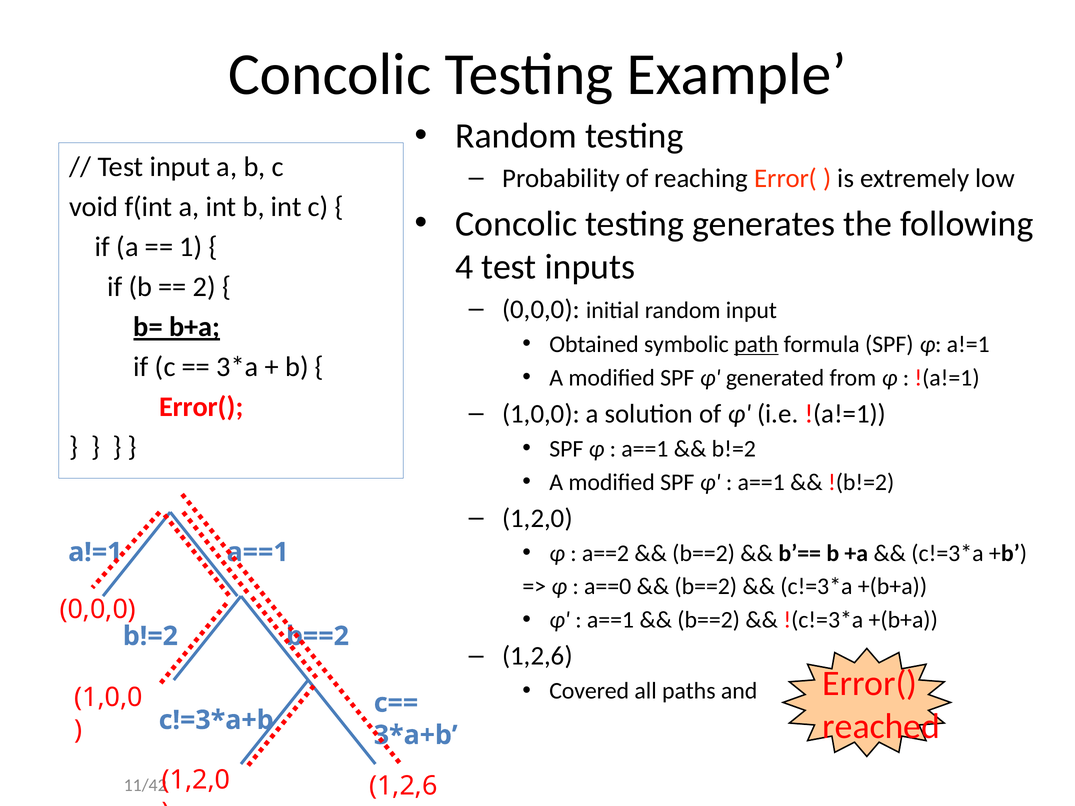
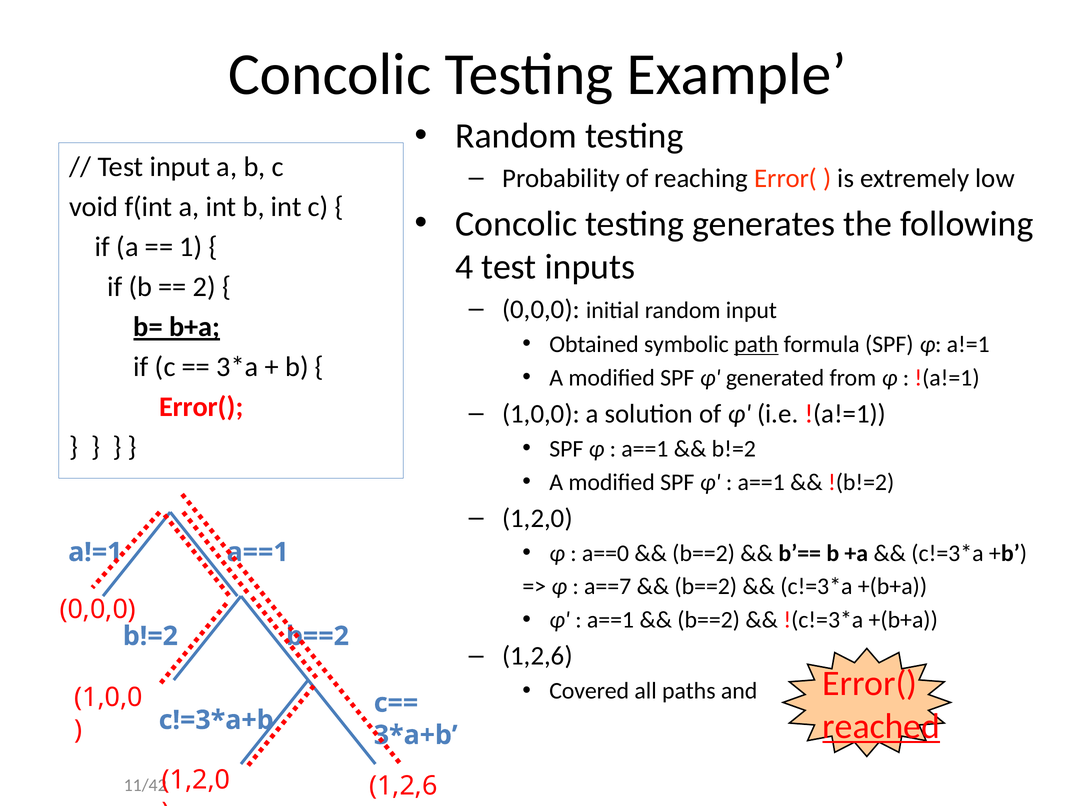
a==2: a==2 -> a==0
a==0: a==0 -> a==7
reached underline: none -> present
